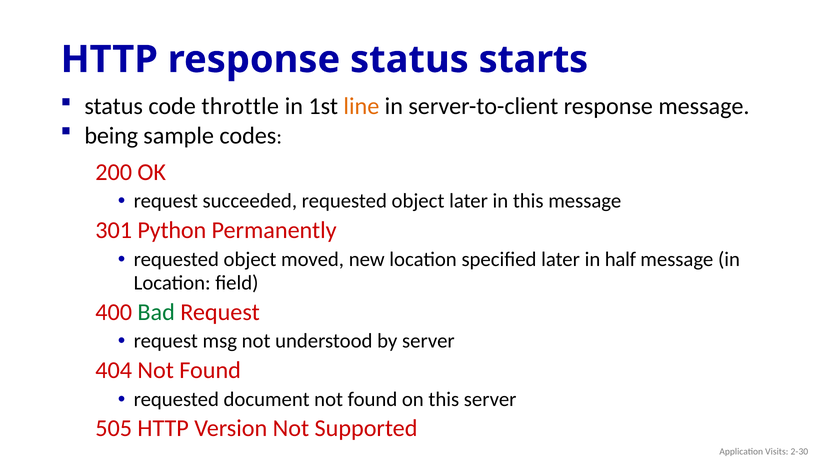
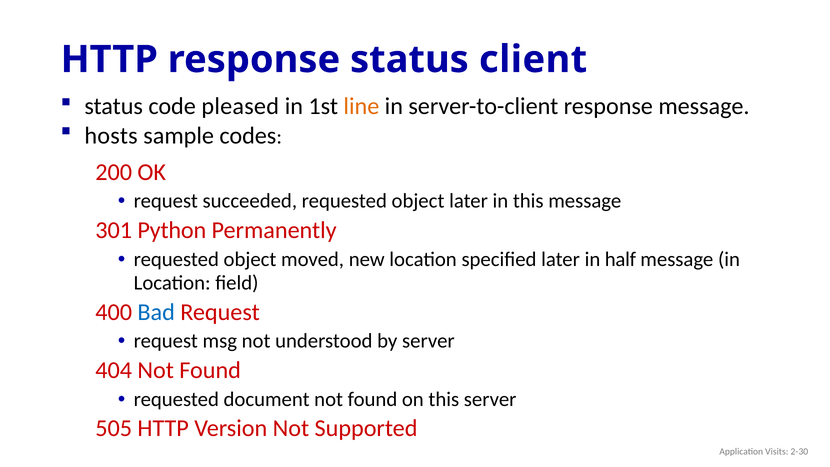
starts: starts -> client
throttle: throttle -> pleased
being: being -> hosts
Bad colour: green -> blue
